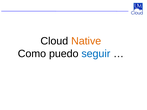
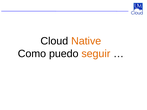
seguir colour: blue -> orange
